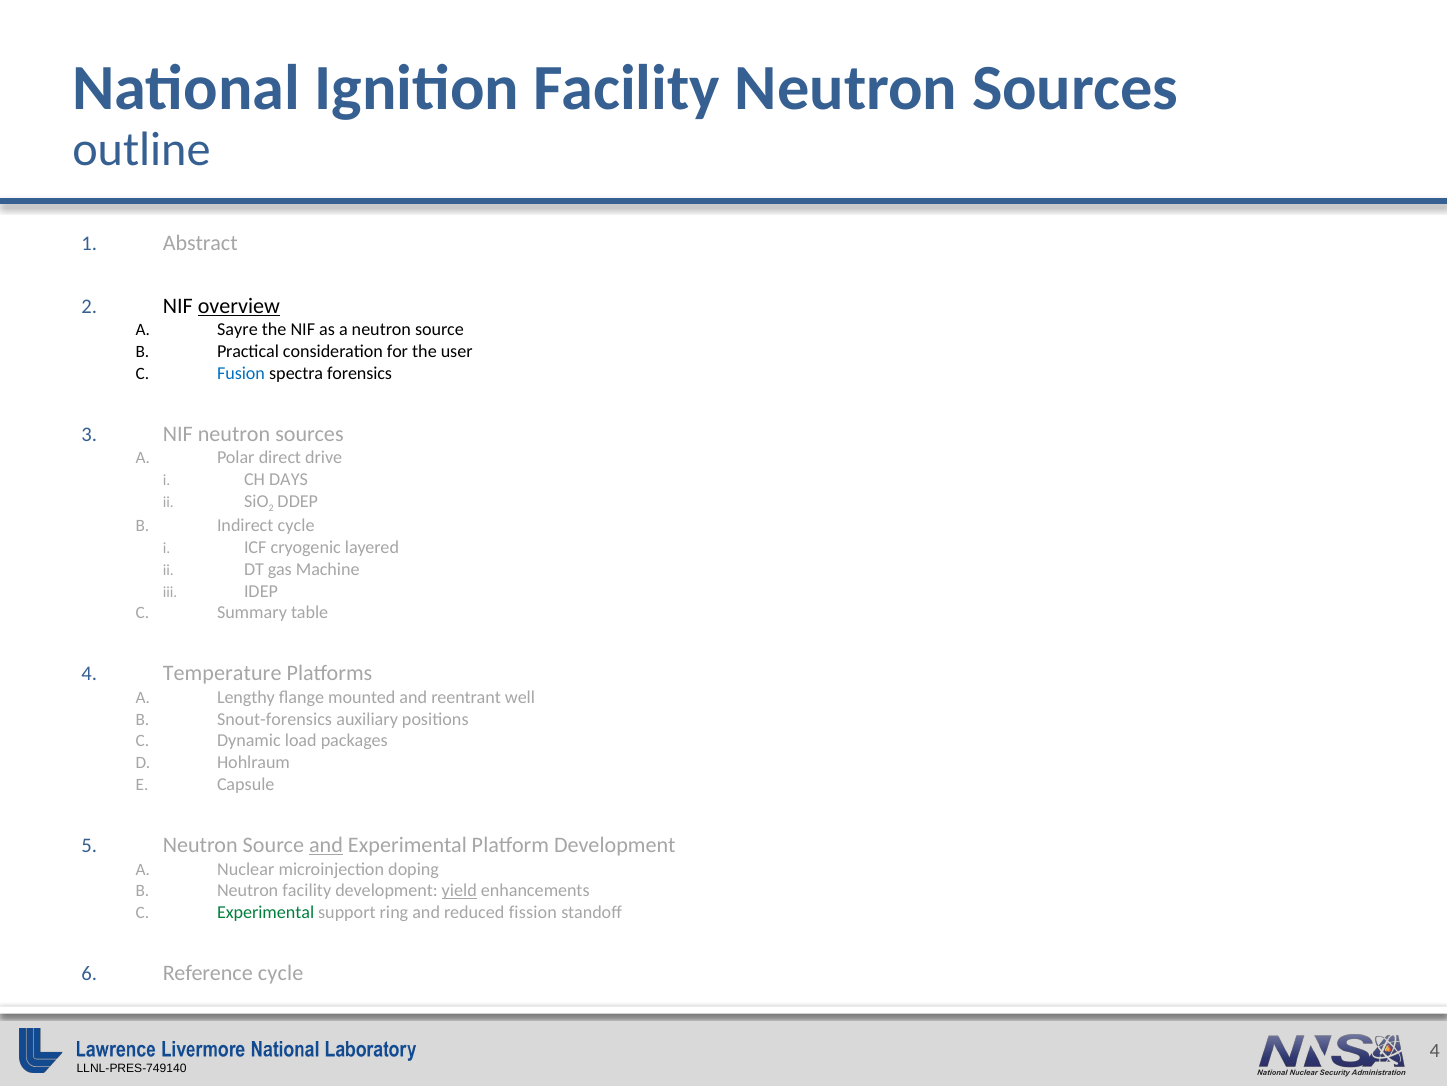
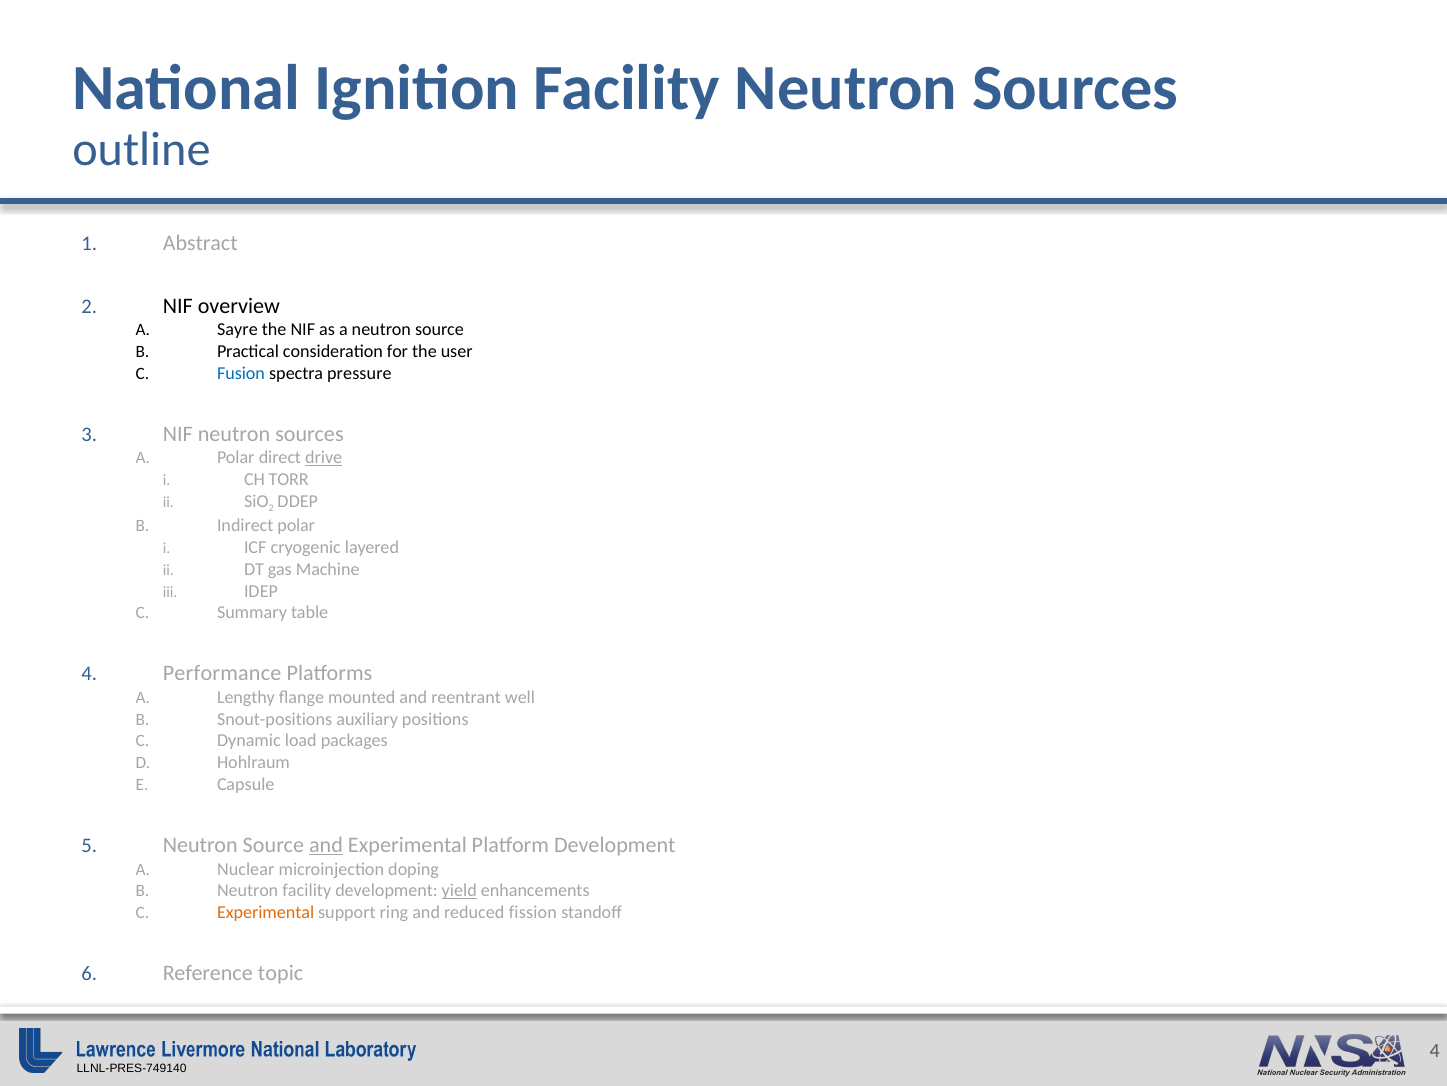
overview underline: present -> none
forensics: forensics -> pressure
drive underline: none -> present
DAYS: DAYS -> TORR
Indirect cycle: cycle -> polar
Temperature: Temperature -> Performance
Snout-forensics: Snout-forensics -> Snout-positions
Experimental at (266, 912) colour: green -> orange
Reference cycle: cycle -> topic
